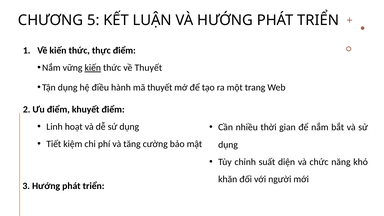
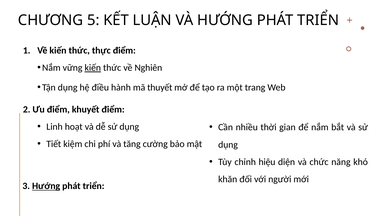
về Thuyết: Thuyết -> Nghiên
suất: suất -> hiệu
Hướng at (46, 186) underline: none -> present
